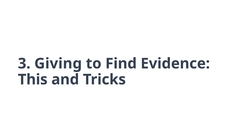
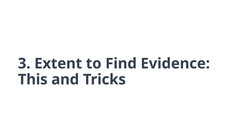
Giving: Giving -> Extent
